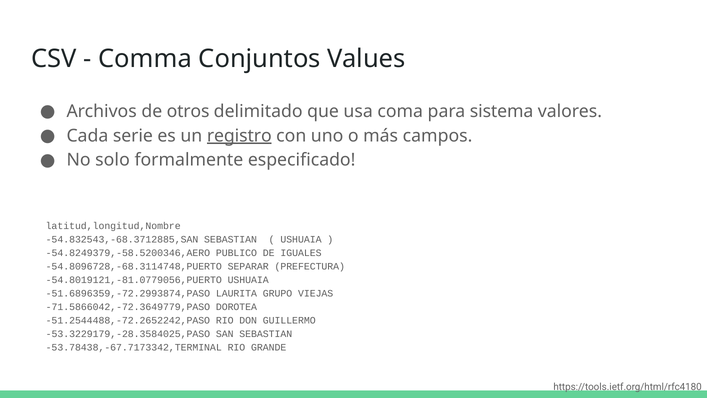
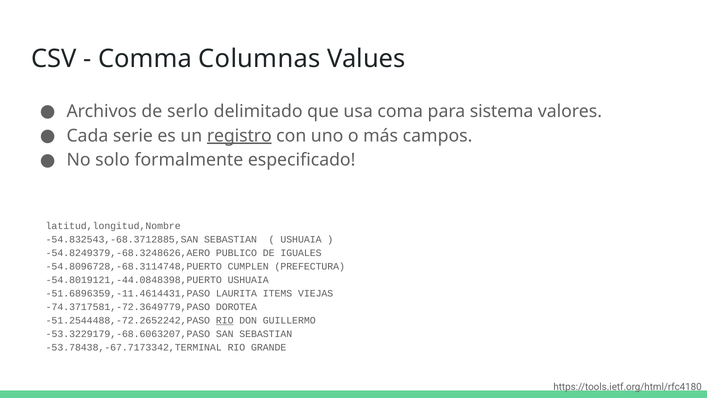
Conjuntos: Conjuntos -> Columnas
otros: otros -> serlo
-54.8249379,-58.5200346,AERO: -54.8249379,-58.5200346,AERO -> -54.8249379,-68.3248626,AERO
SEPARAR: SEPARAR -> CUMPLEN
-54.8019121,-81.0779056,PUERTO: -54.8019121,-81.0779056,PUERTO -> -54.8019121,-44.0848398,PUERTO
-51.6896359,-72.2993874,PASO: -51.6896359,-72.2993874,PASO -> -51.6896359,-11.4614431,PASO
GRUPO: GRUPO -> ITEMS
-71.5866042,-72.3649779,PASO: -71.5866042,-72.3649779,PASO -> -74.3717581,-72.3649779,PASO
RIO at (225, 320) underline: none -> present
-53.3229179,-28.3584025,PASO: -53.3229179,-28.3584025,PASO -> -53.3229179,-68.6063207,PASO
